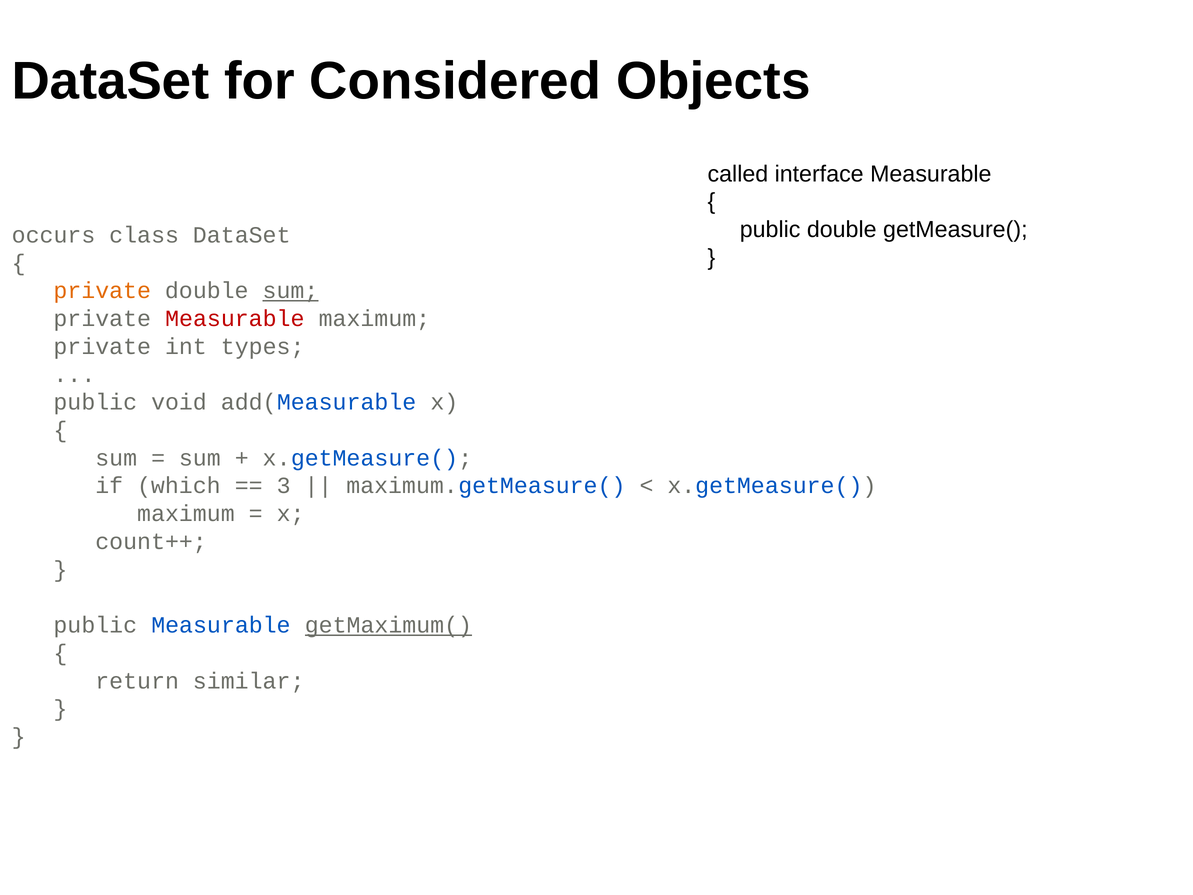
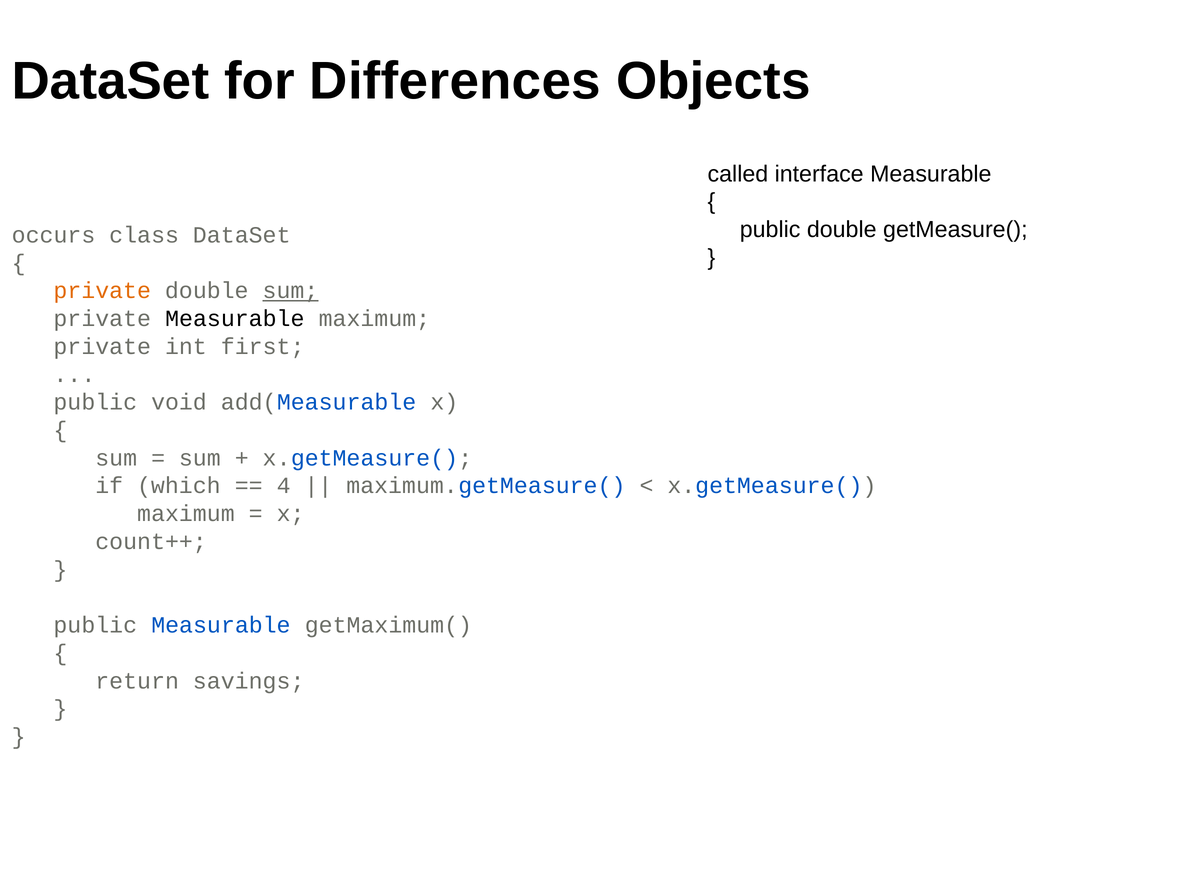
Considered: Considered -> Differences
Measurable at (235, 319) colour: red -> black
types: types -> first
3: 3 -> 4
getMaximum( underline: present -> none
similar: similar -> savings
